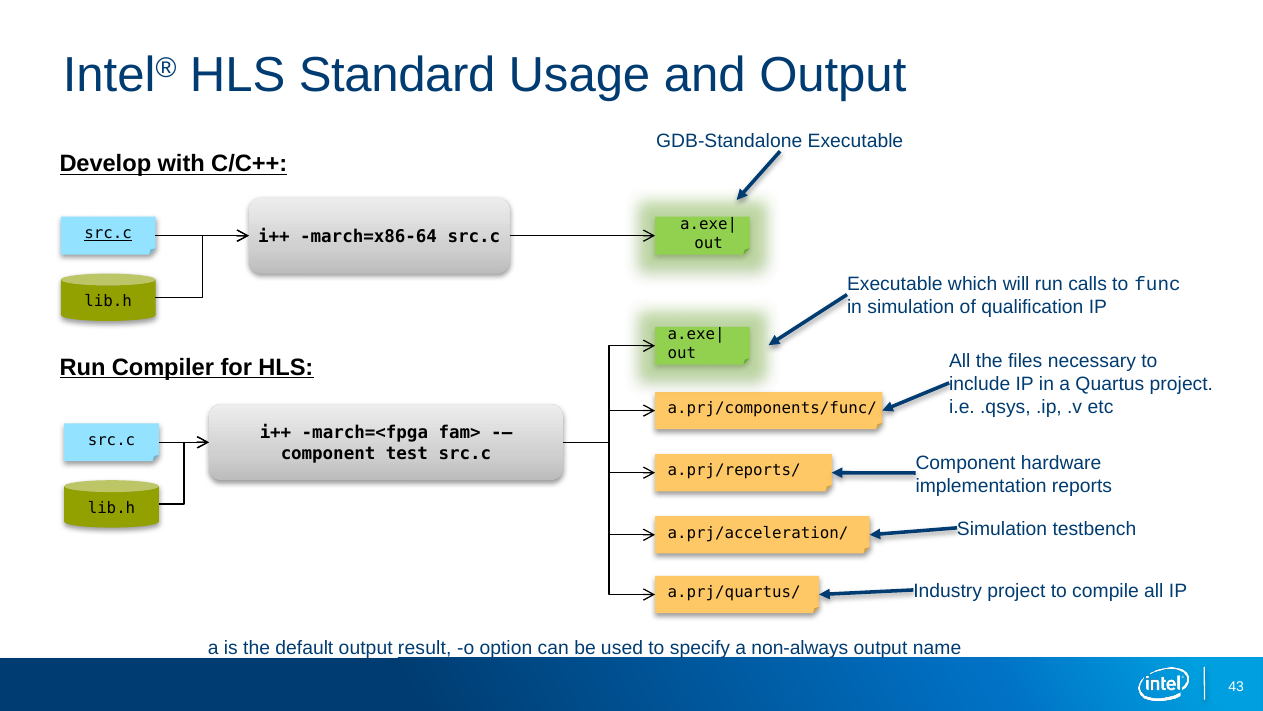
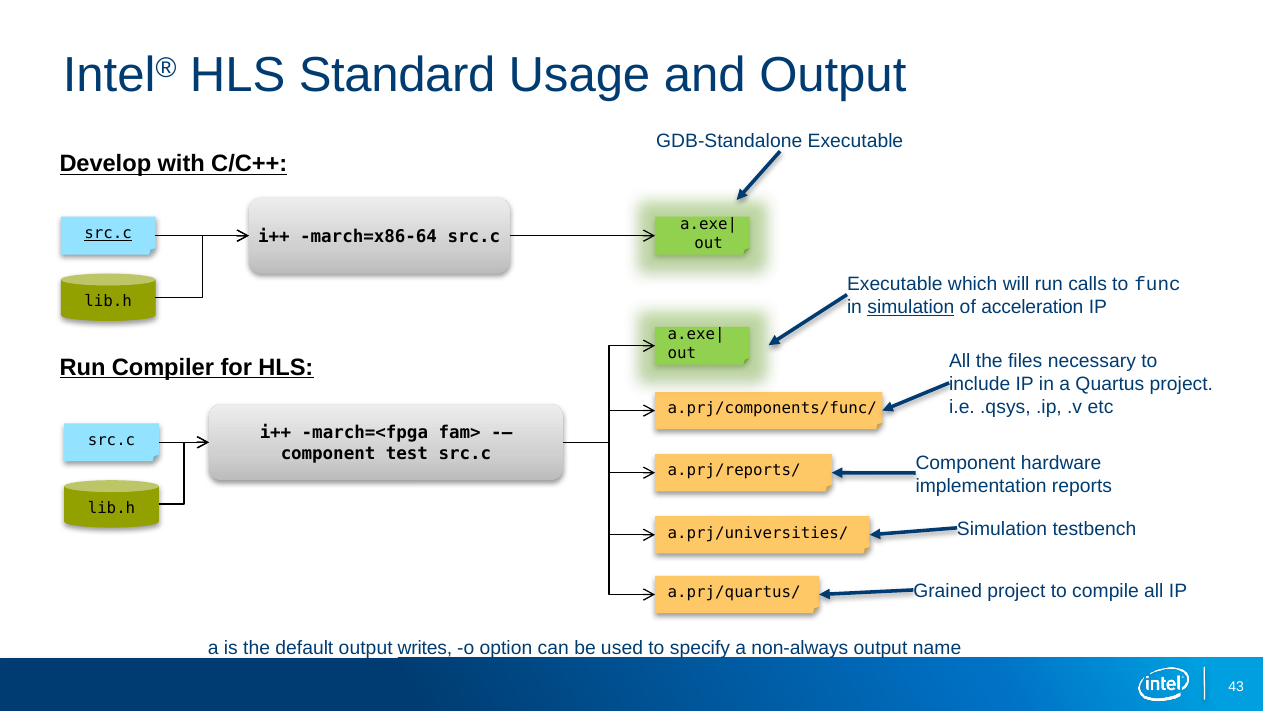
simulation at (911, 307) underline: none -> present
qualification: qualification -> acceleration
a.prj/acceleration/: a.prj/acceleration/ -> a.prj/universities/
Industry: Industry -> Grained
result: result -> writes
